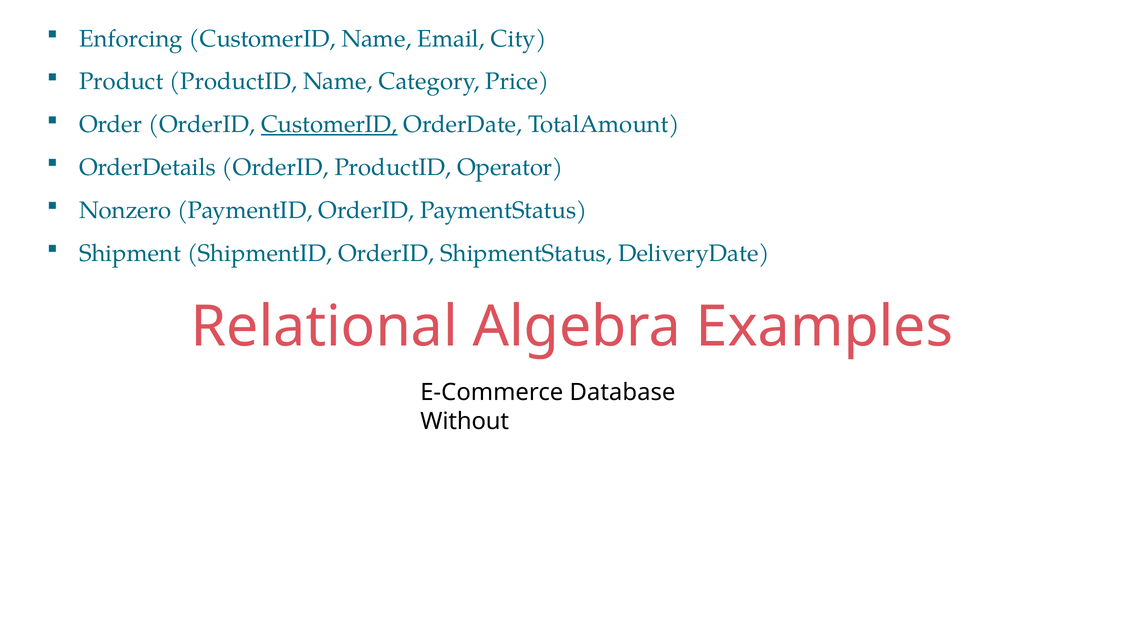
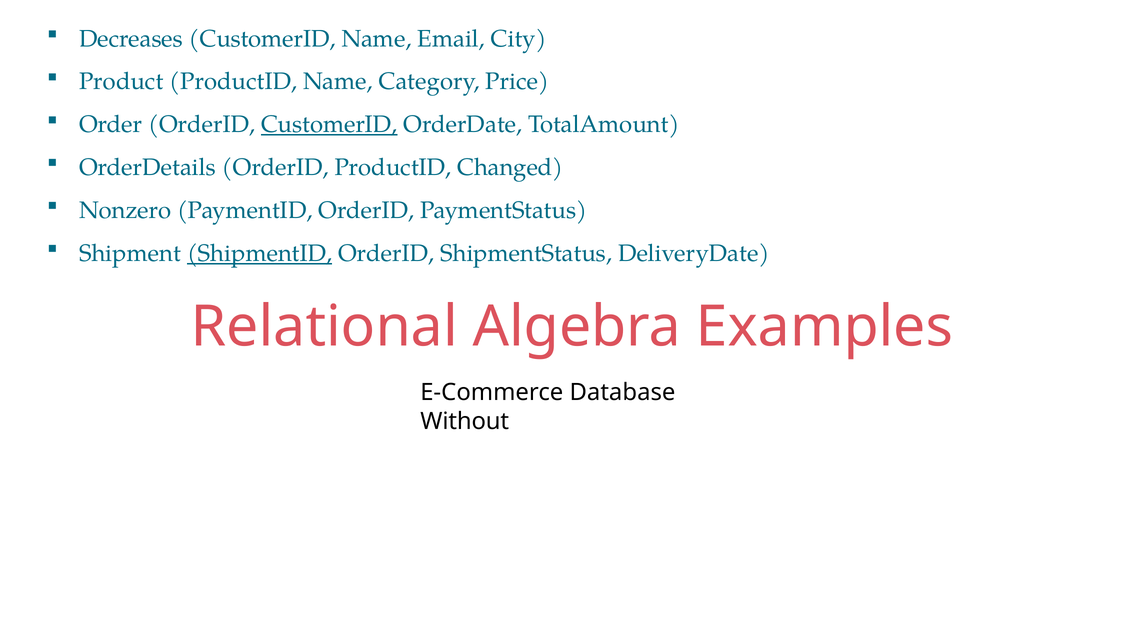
Enforcing: Enforcing -> Decreases
Operator: Operator -> Changed
ShipmentID underline: none -> present
